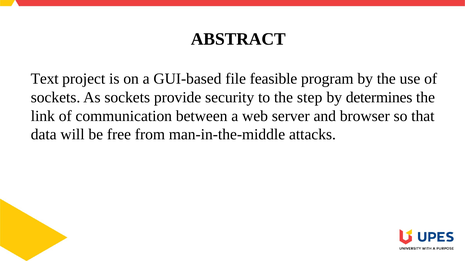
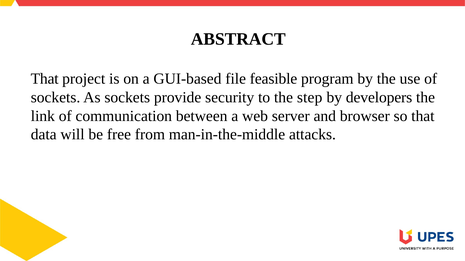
Text at (45, 79): Text -> That
determines: determines -> developers
